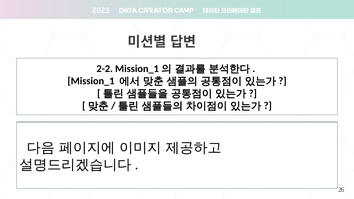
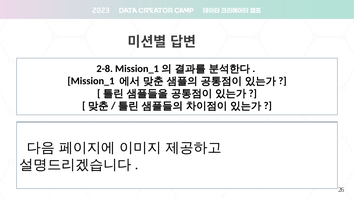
2-2: 2-2 -> 2-8
